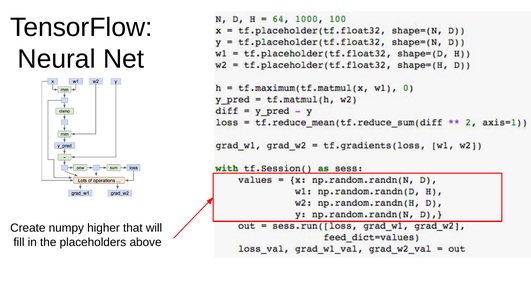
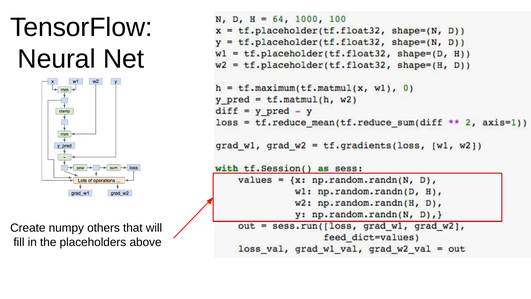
higher: higher -> others
